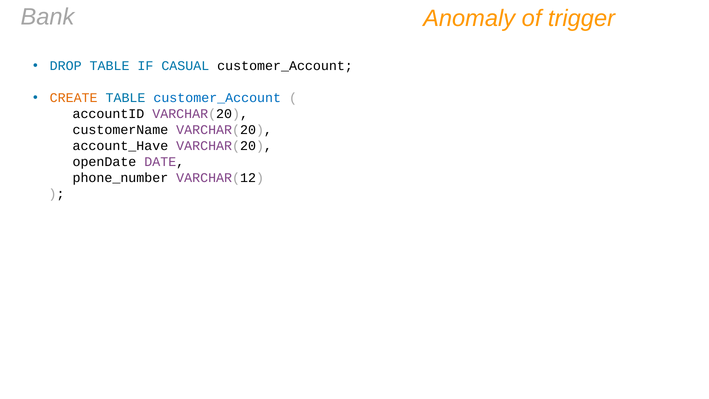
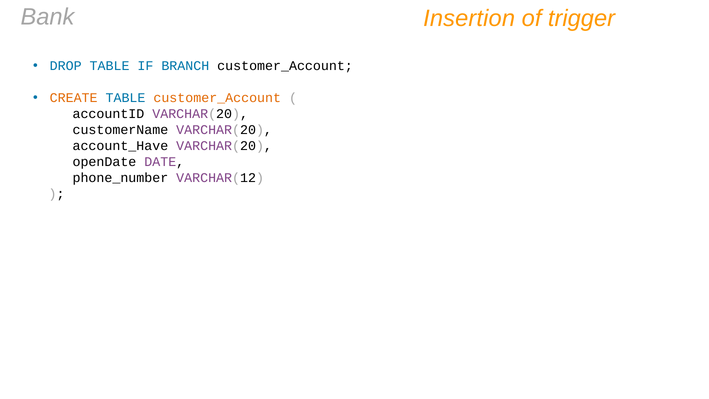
Anomaly: Anomaly -> Insertion
CASUAL: CASUAL -> BRANCH
customer_Account at (217, 98) colour: blue -> orange
